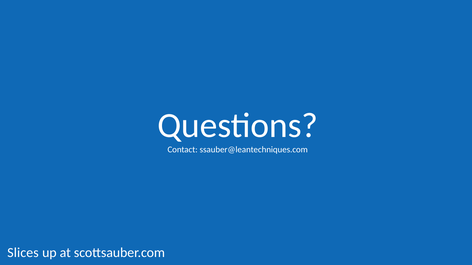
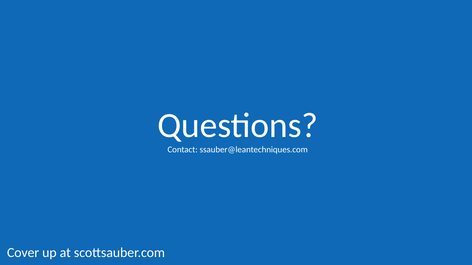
Slices: Slices -> Cover
